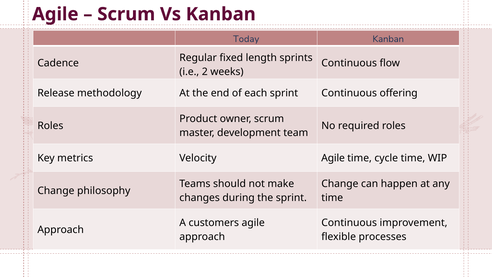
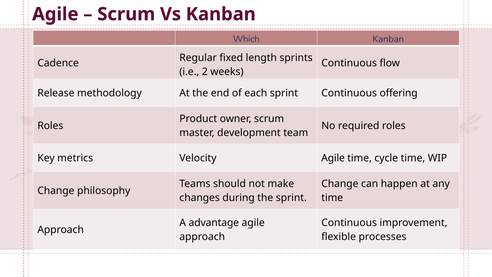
Today: Today -> Which
customers: customers -> advantage
